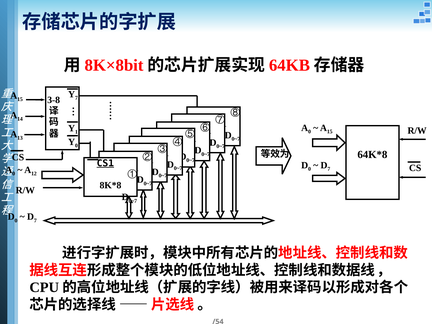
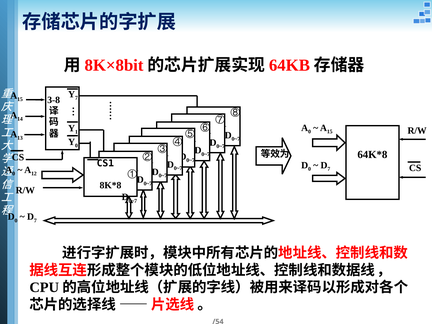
CS1 underline: present -> none
